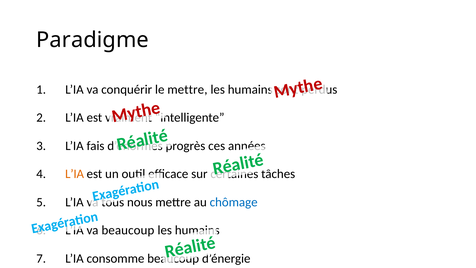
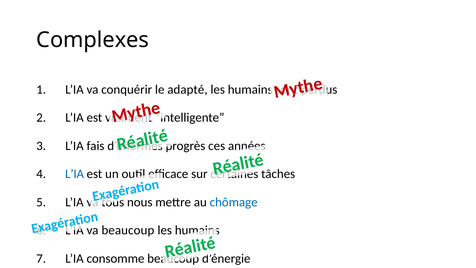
Paradigme: Paradigme -> Complexes
mettre at (187, 89): mettre -> adapté
L’IA at (75, 174) colour: orange -> blue
